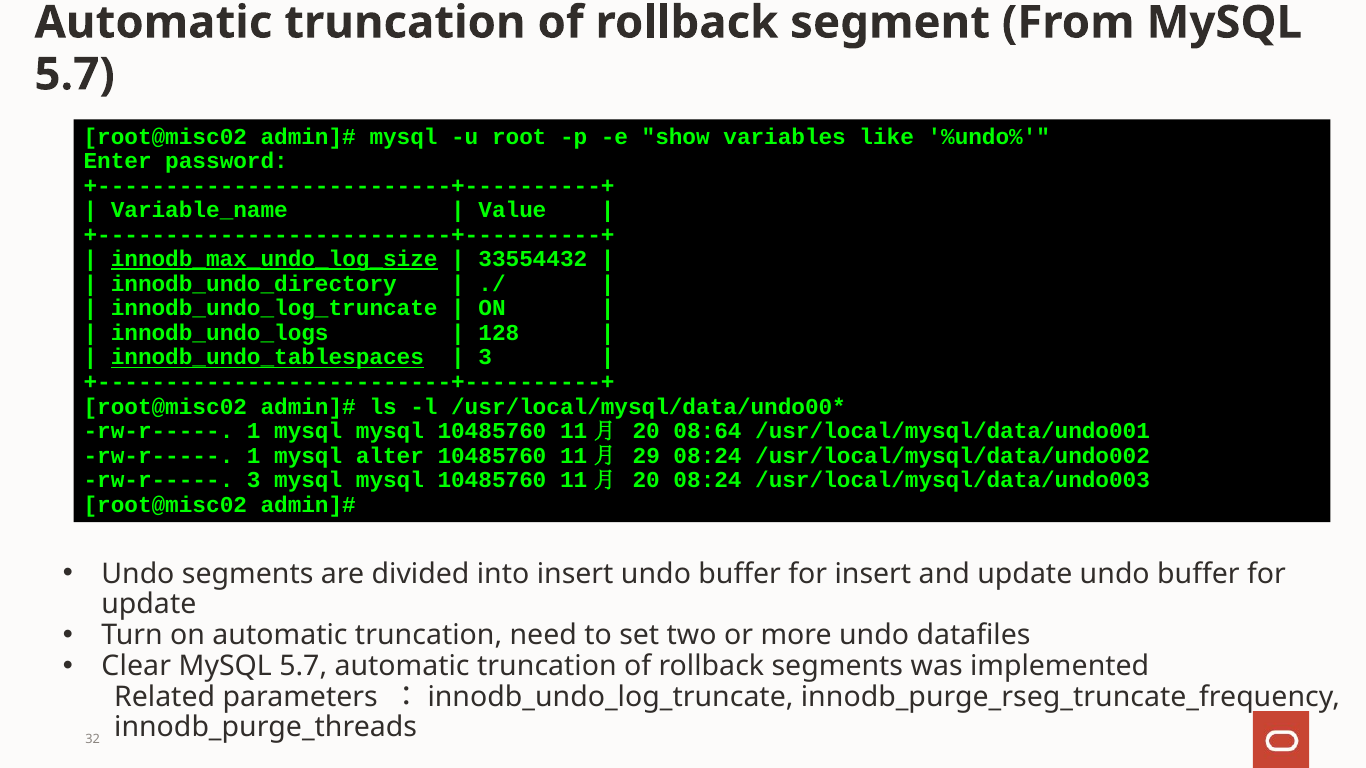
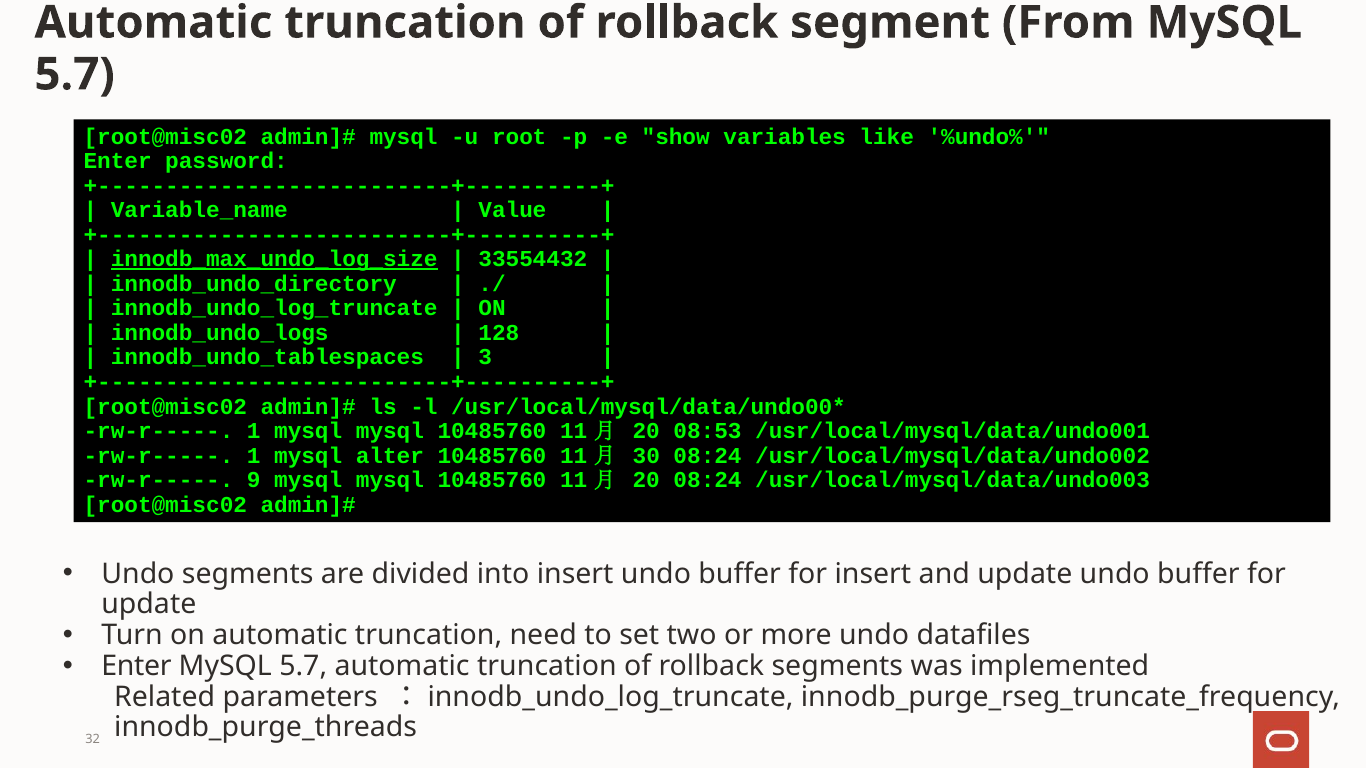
innodb_undo_tablespaces underline: present -> none
08:64: 08:64 -> 08:53
29: 29 -> 30
rw-r----- 3: 3 -> 9
Clear at (136, 666): Clear -> Enter
